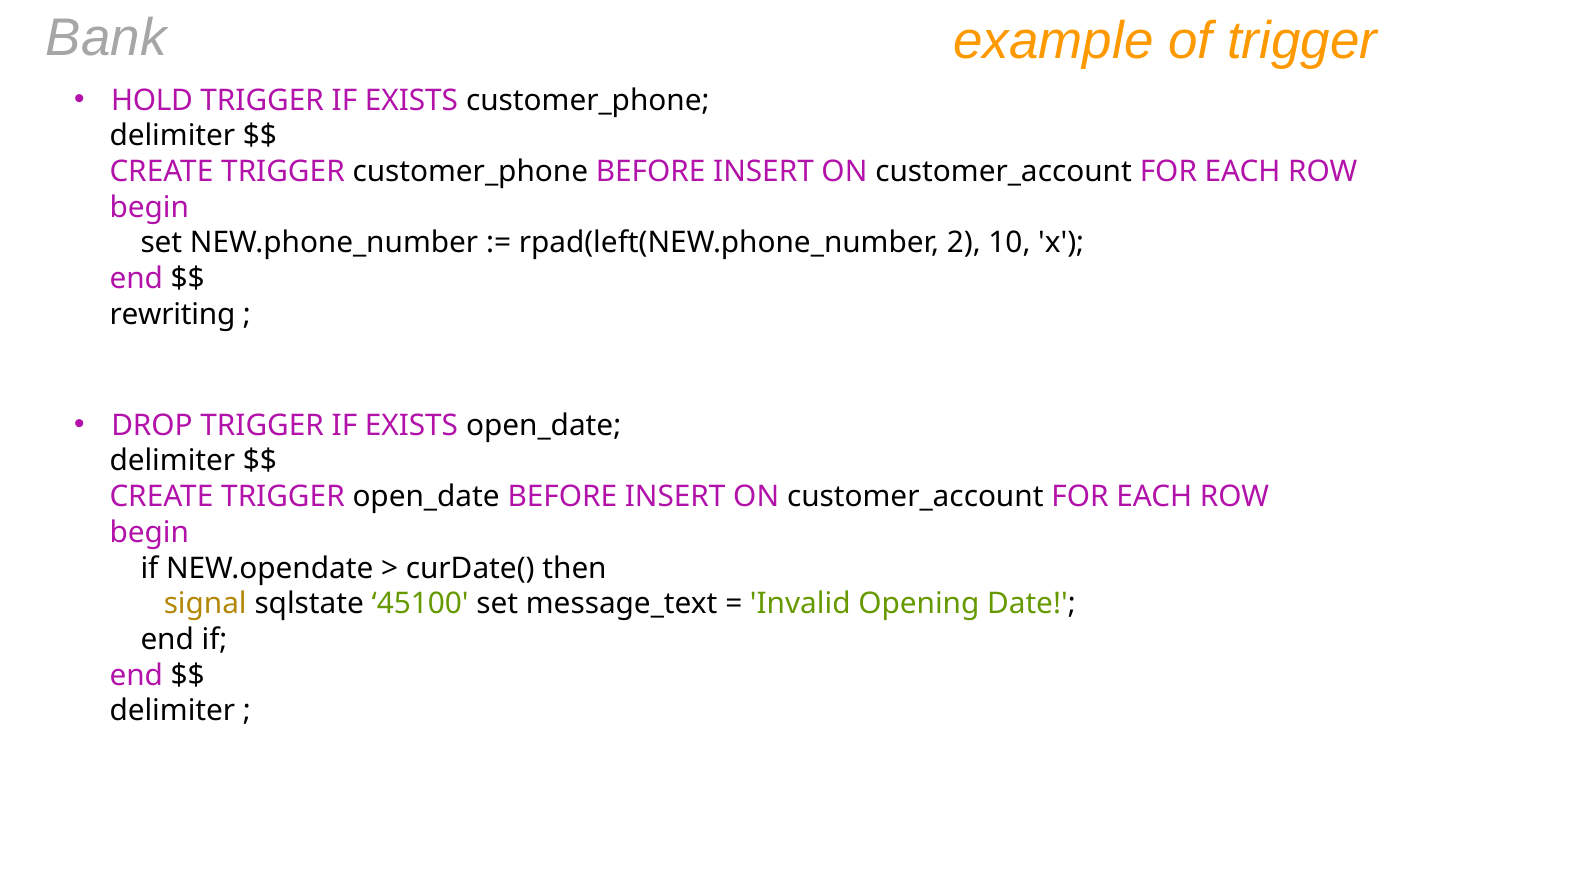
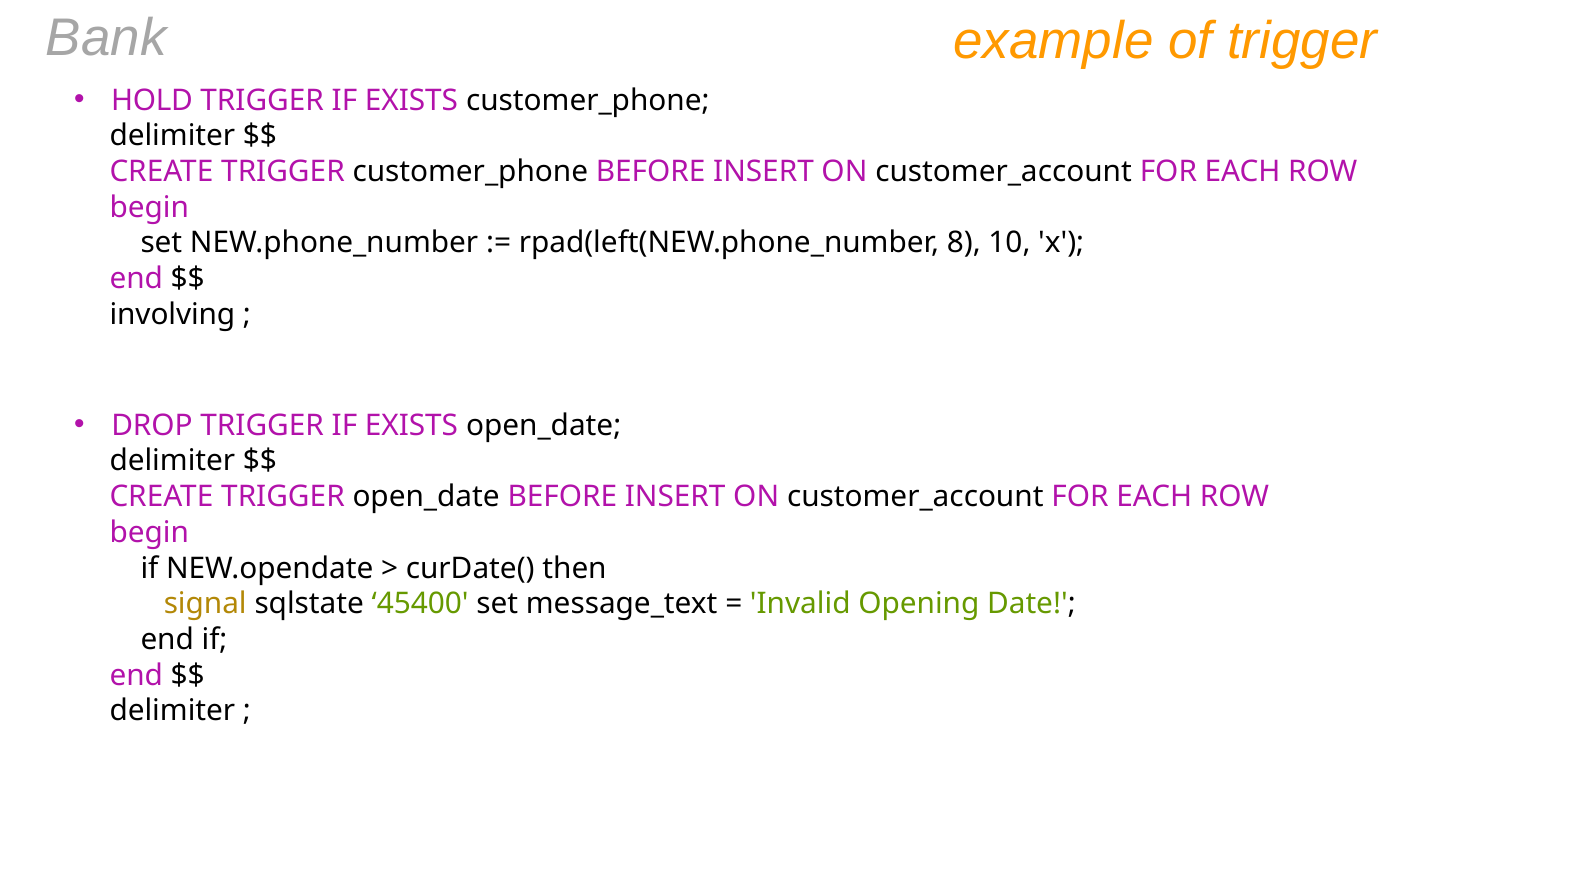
2: 2 -> 8
rewriting: rewriting -> involving
45100: 45100 -> 45400
